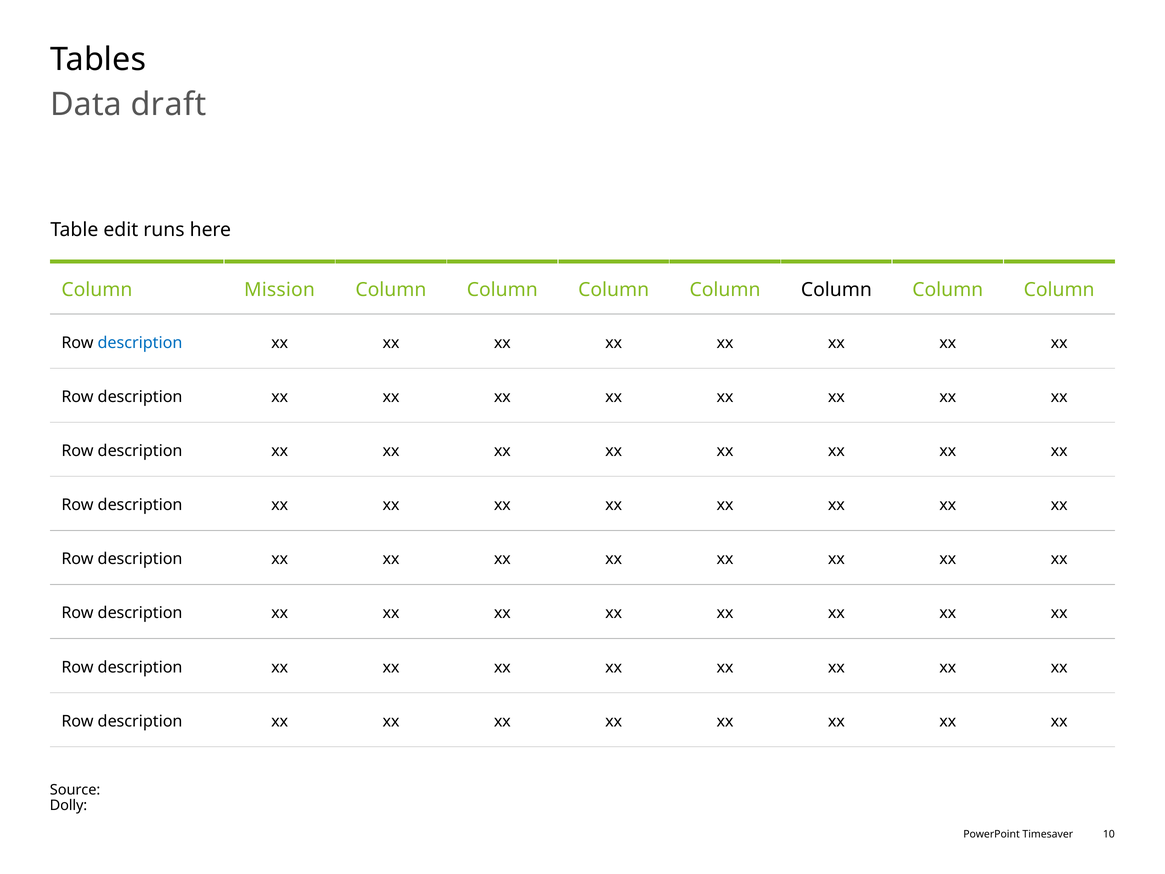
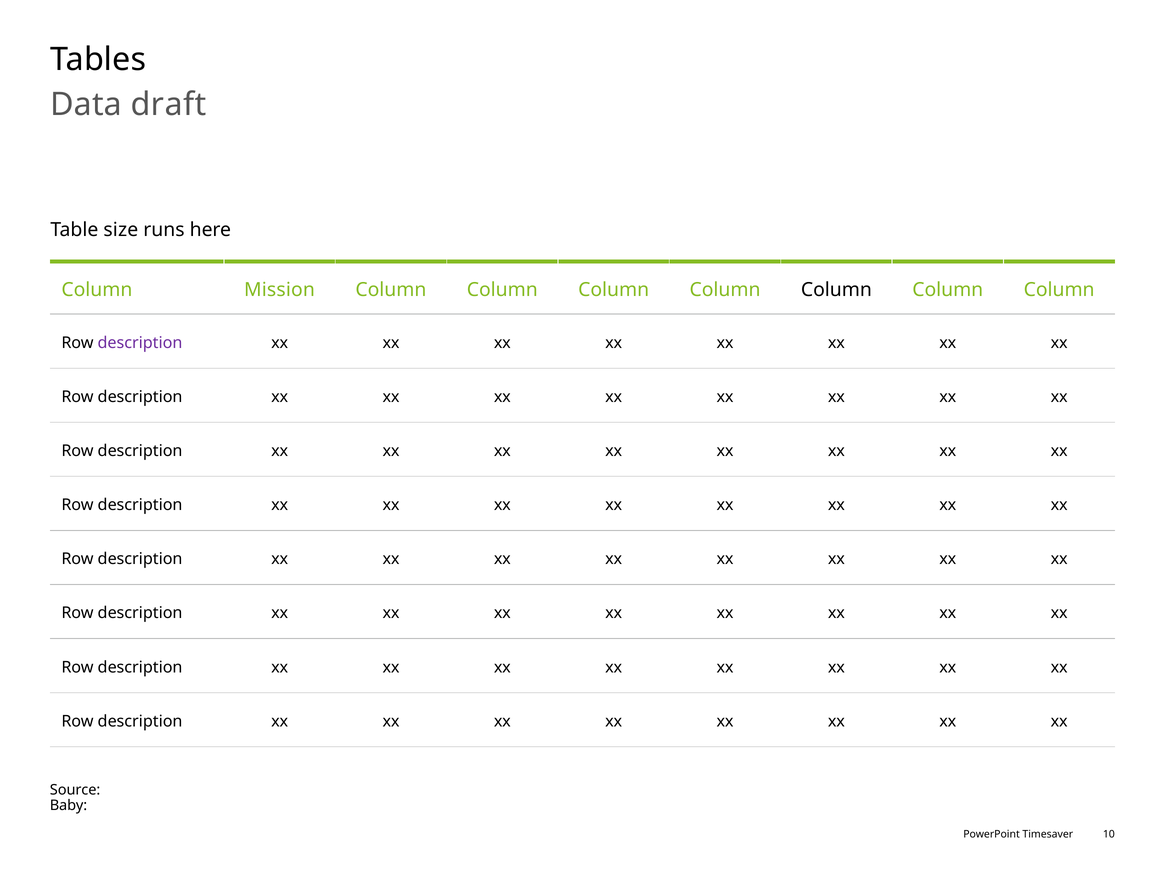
edit: edit -> size
description at (140, 343) colour: blue -> purple
Dolly: Dolly -> Baby
